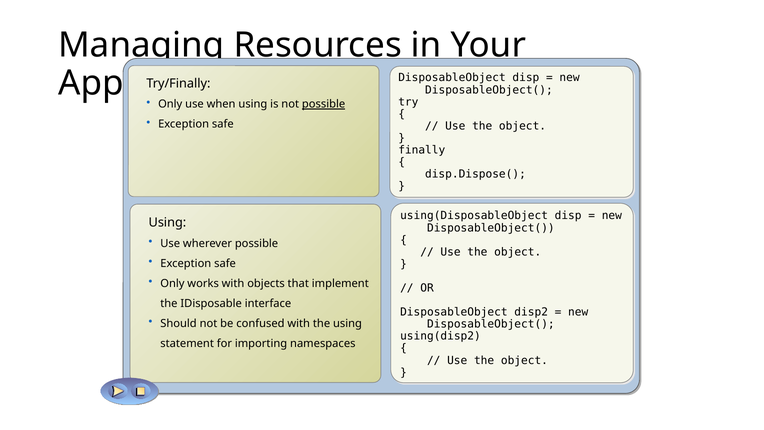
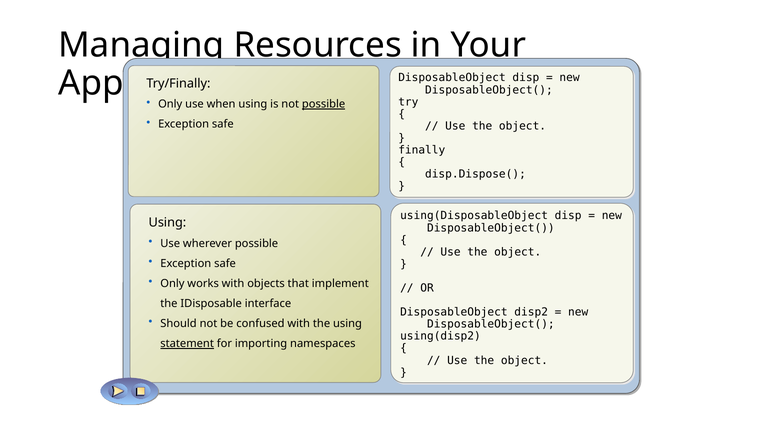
statement underline: none -> present
